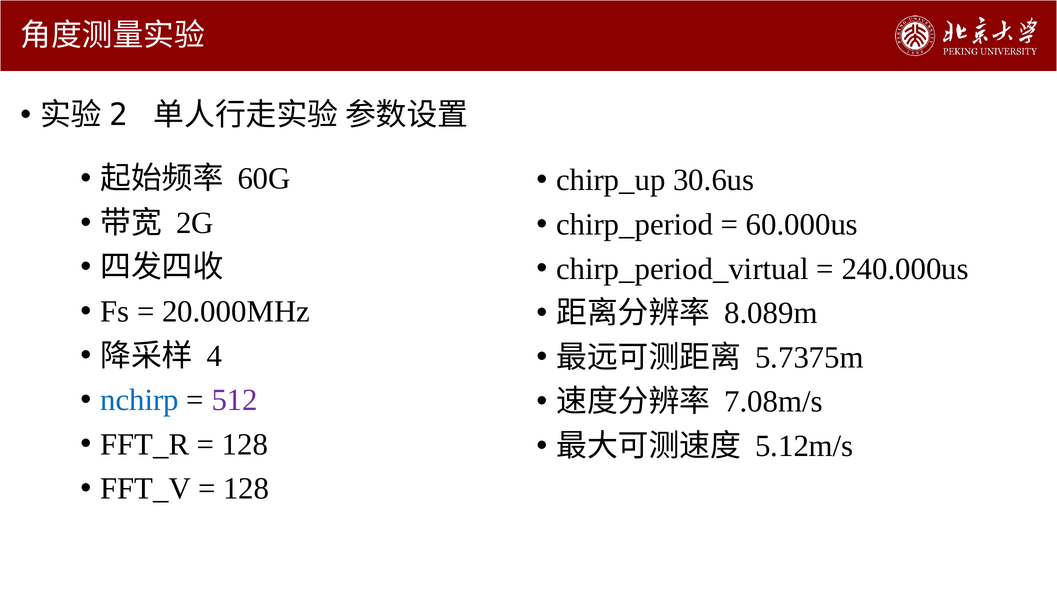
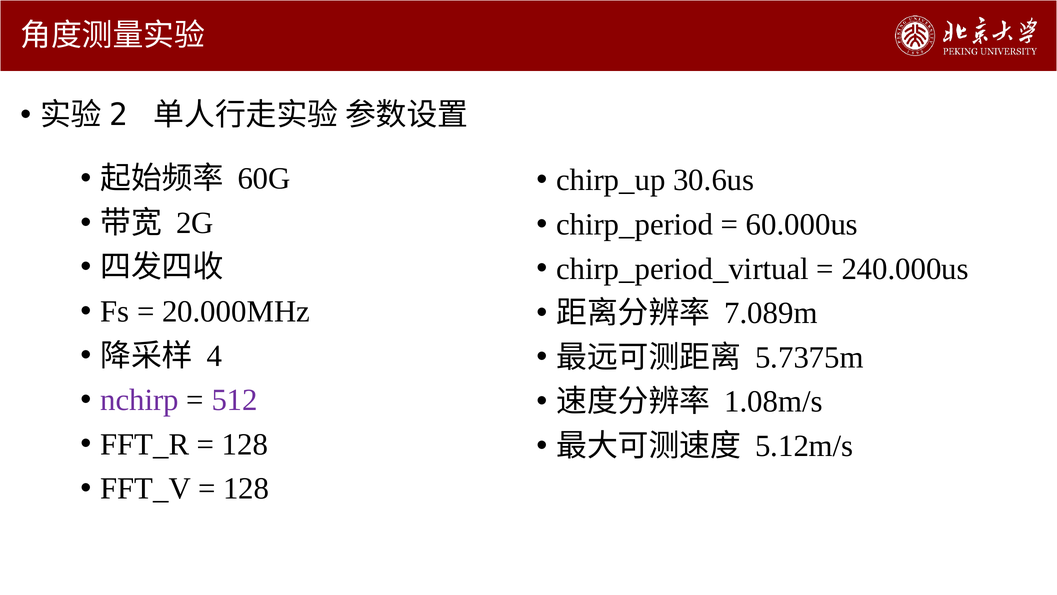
8.089m: 8.089m -> 7.089m
nchirp colour: blue -> purple
7.08m/s: 7.08m/s -> 1.08m/s
